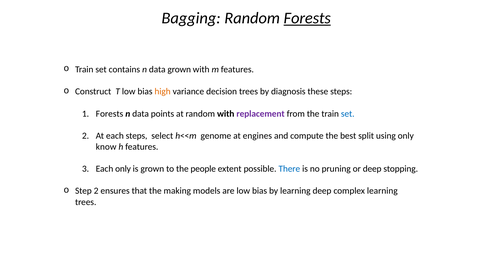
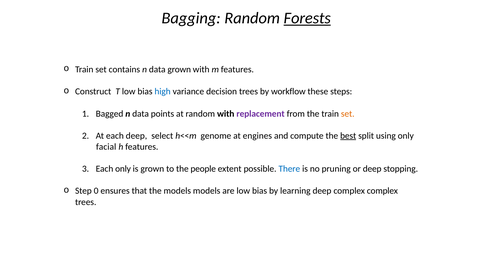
high colour: orange -> blue
diagnosis: diagnosis -> workflow
Forests at (110, 114): Forests -> Bagged
set at (348, 114) colour: blue -> orange
each steps: steps -> deep
best underline: none -> present
know: know -> facial
Step 2: 2 -> 0
the making: making -> models
complex learning: learning -> complex
